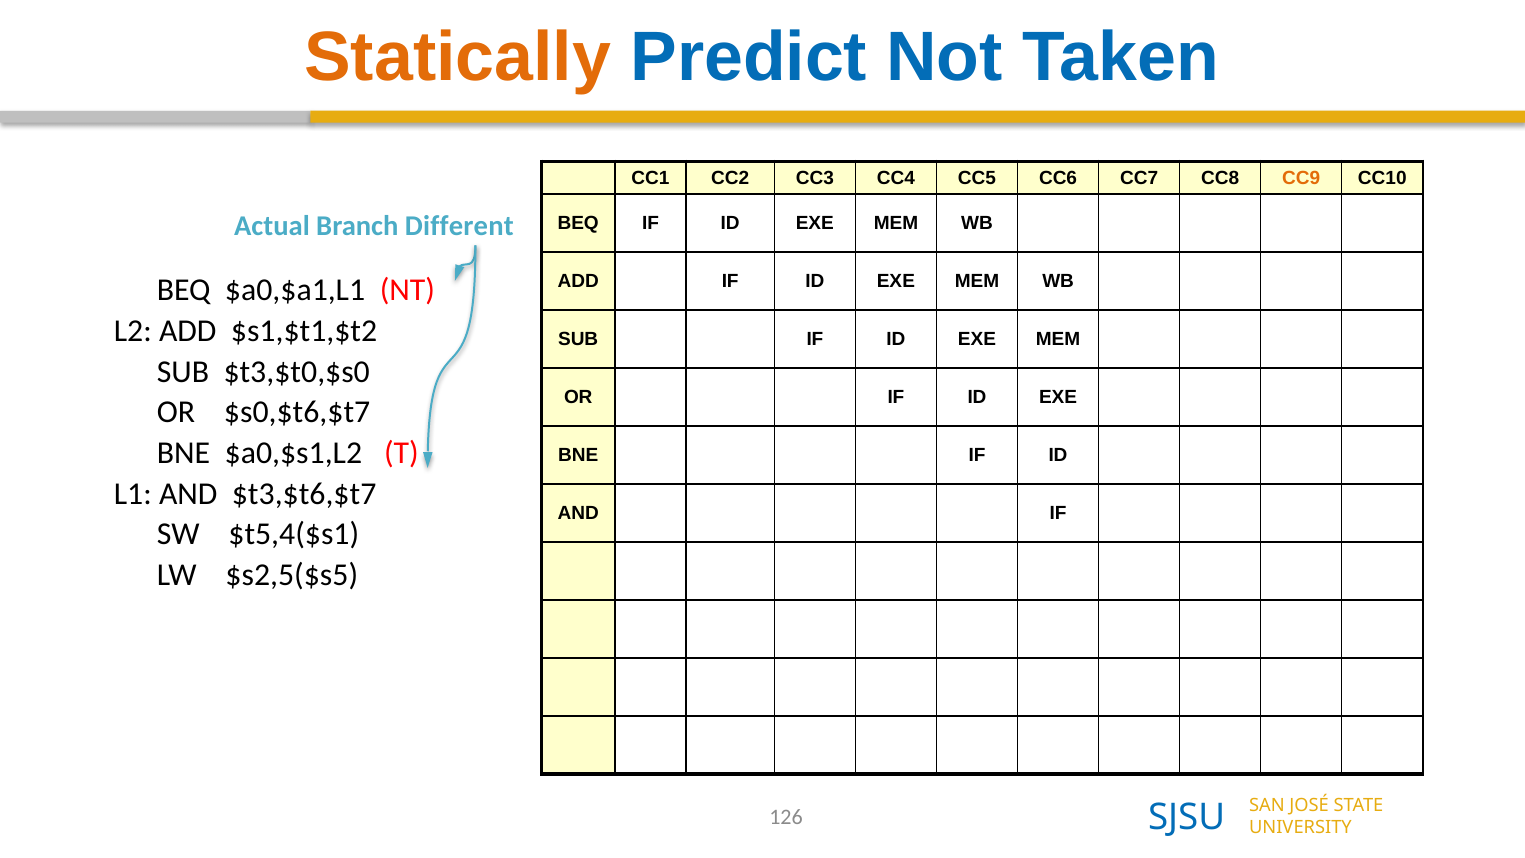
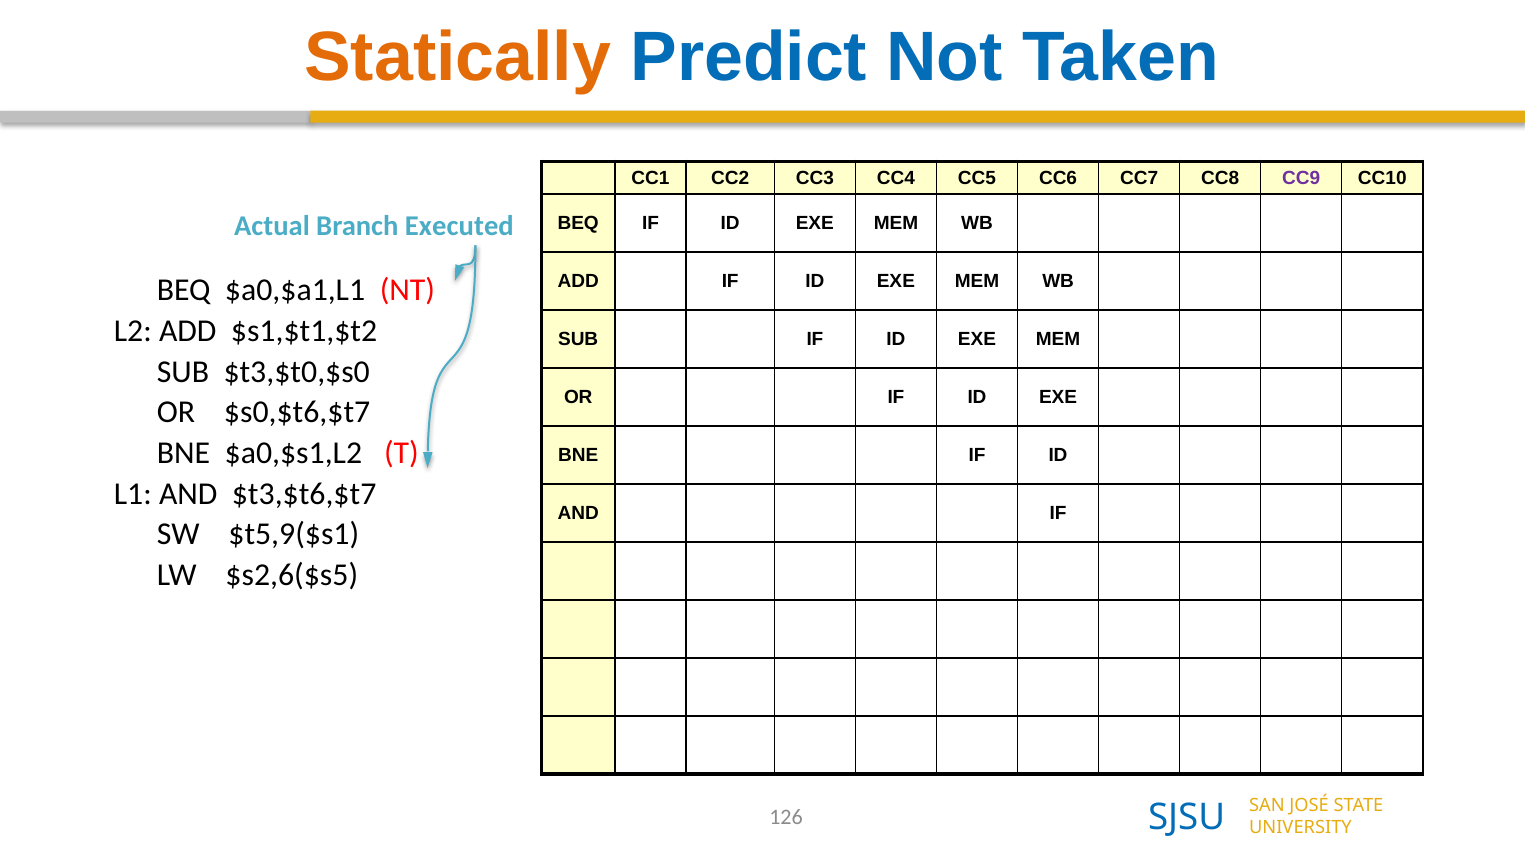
CC9 colour: orange -> purple
Different: Different -> Executed
$t5,4($s1: $t5,4($s1 -> $t5,9($s1
$s2,5($s5: $s2,5($s5 -> $s2,6($s5
